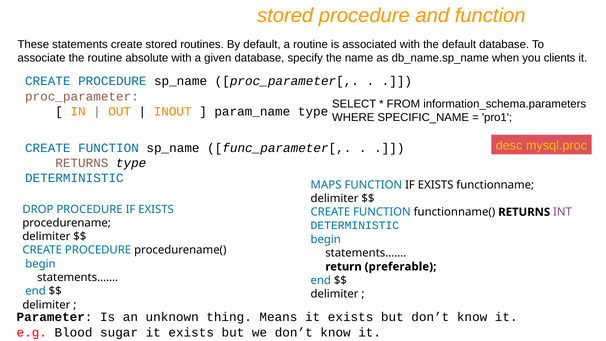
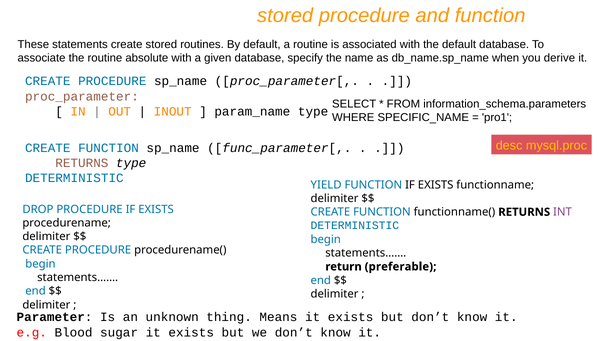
clients: clients -> derive
MAPS: MAPS -> YIELD
